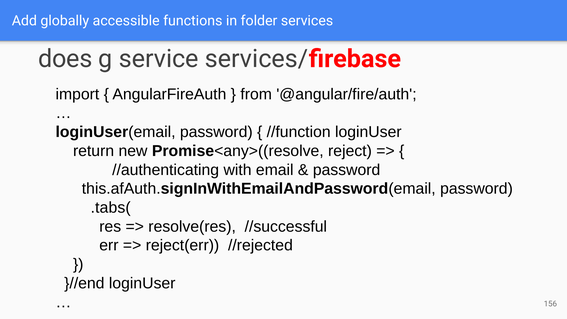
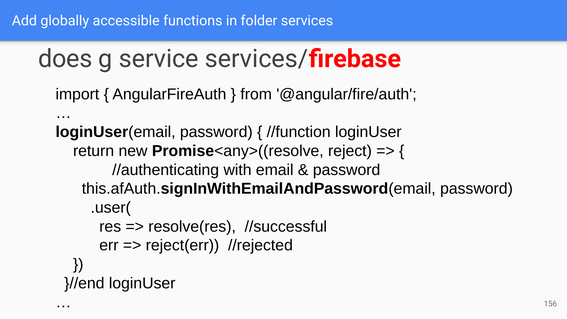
.tabs(: .tabs( -> .user(
